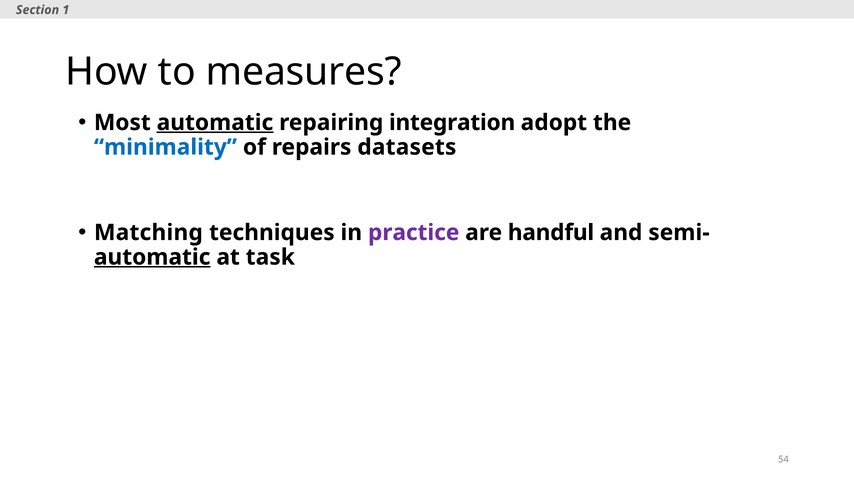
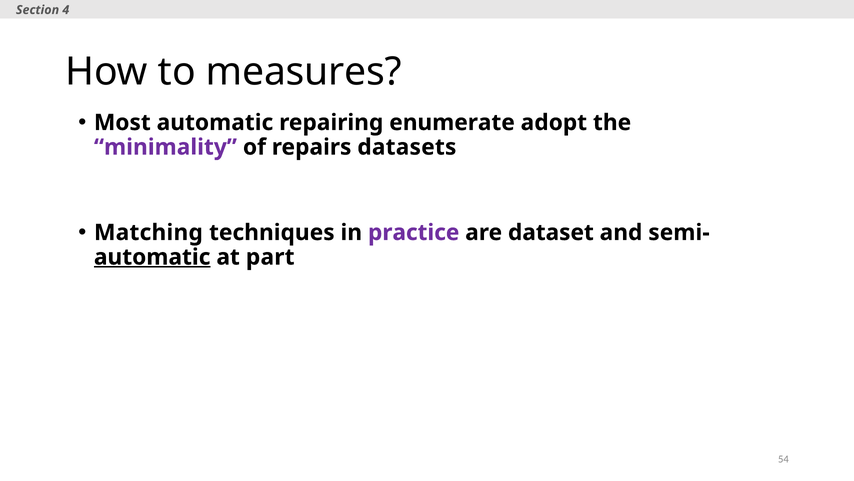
1: 1 -> 4
automatic at (215, 122) underline: present -> none
integration: integration -> enumerate
minimality colour: blue -> purple
handful: handful -> dataset
task: task -> part
